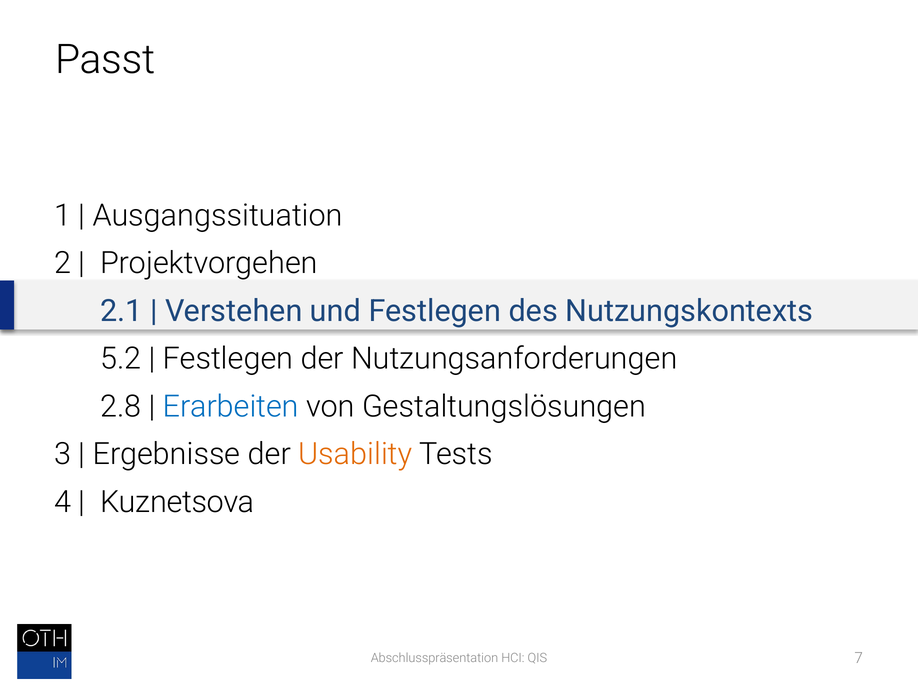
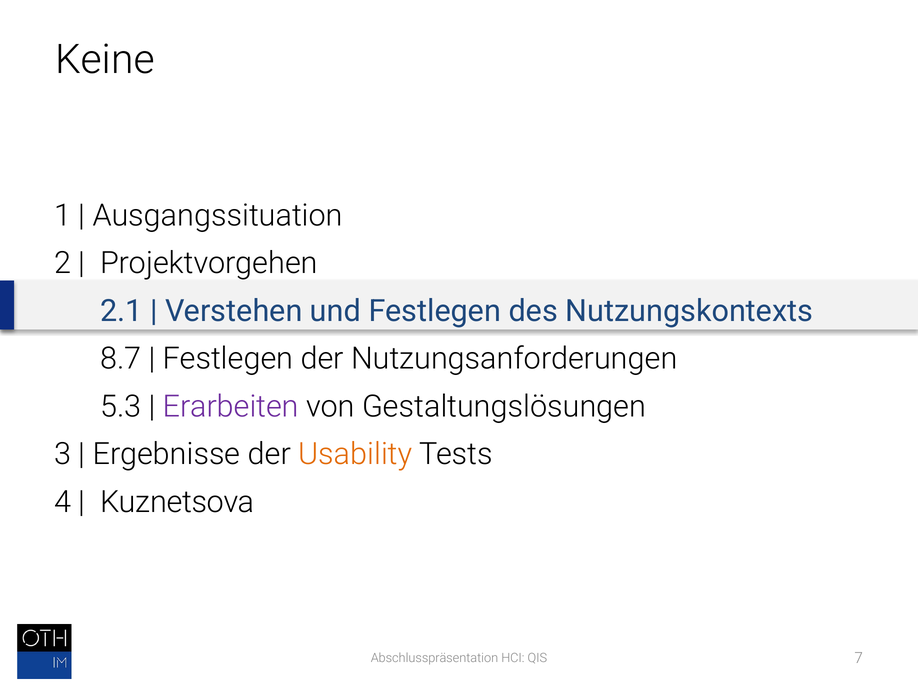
Passt: Passt -> Keine
5.2: 5.2 -> 8.7
2.8: 2.8 -> 5.3
Erarbeiten colour: blue -> purple
